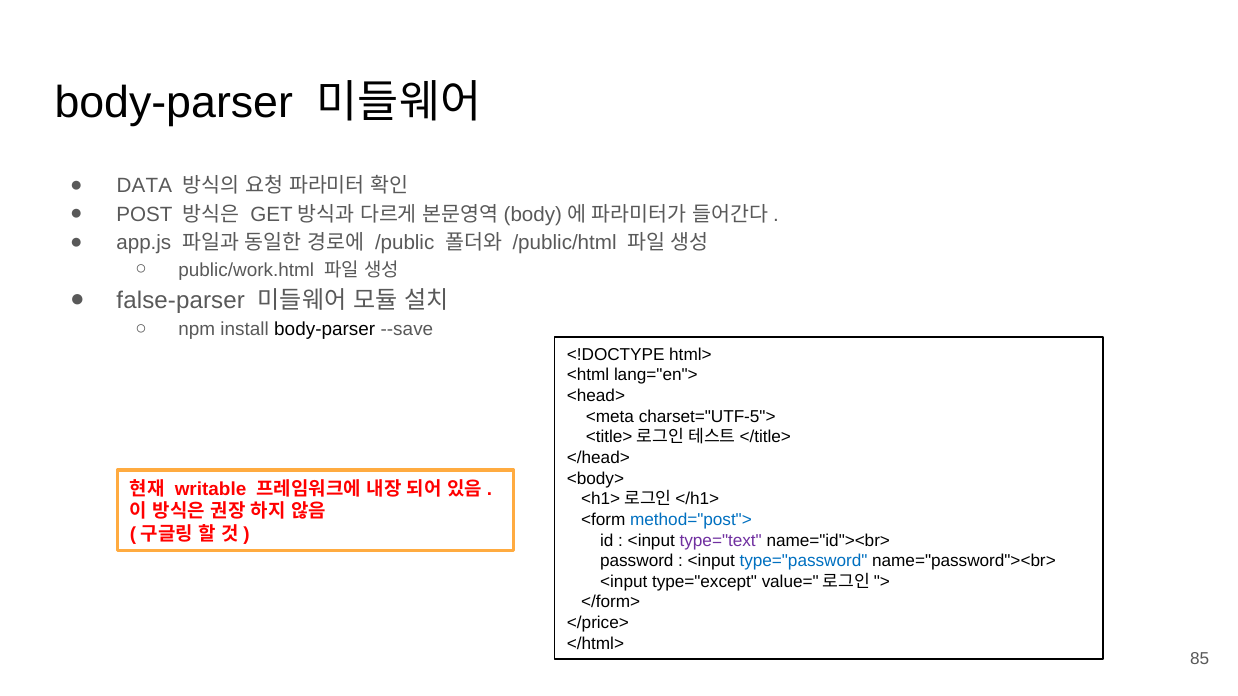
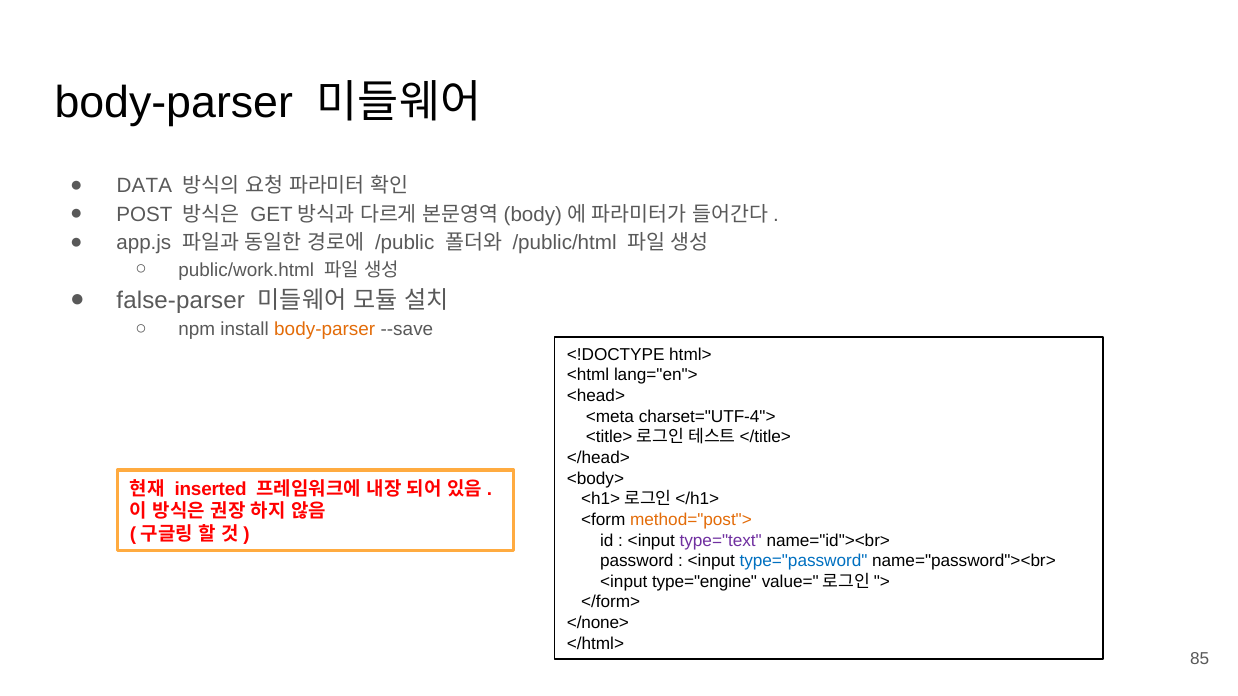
body-parser at (325, 329) colour: black -> orange
charset="UTF-5">: charset="UTF-5"> -> charset="UTF-4">
writable: writable -> inserted
method="post"> colour: blue -> orange
type="except: type="except -> type="engine
</price>: </price> -> </none>
